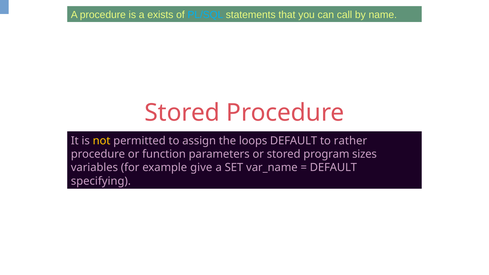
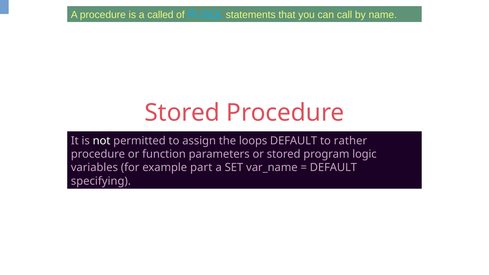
exists: exists -> called
not colour: yellow -> white
sizes: sizes -> logic
give: give -> part
